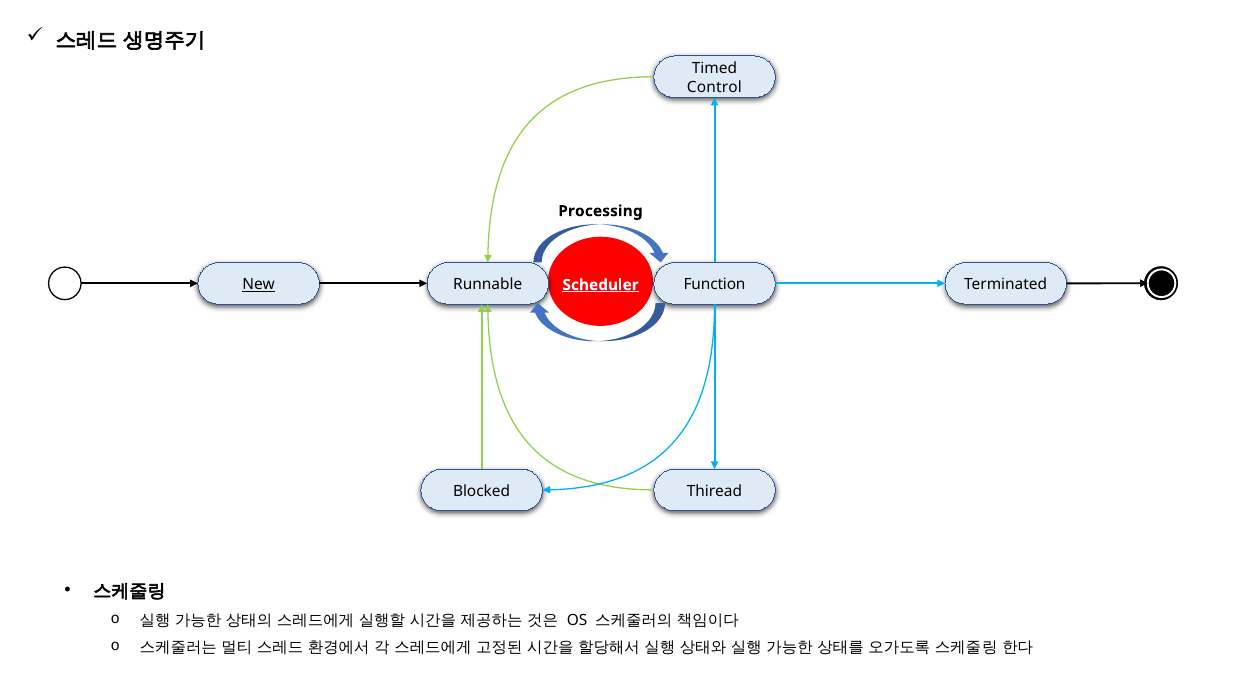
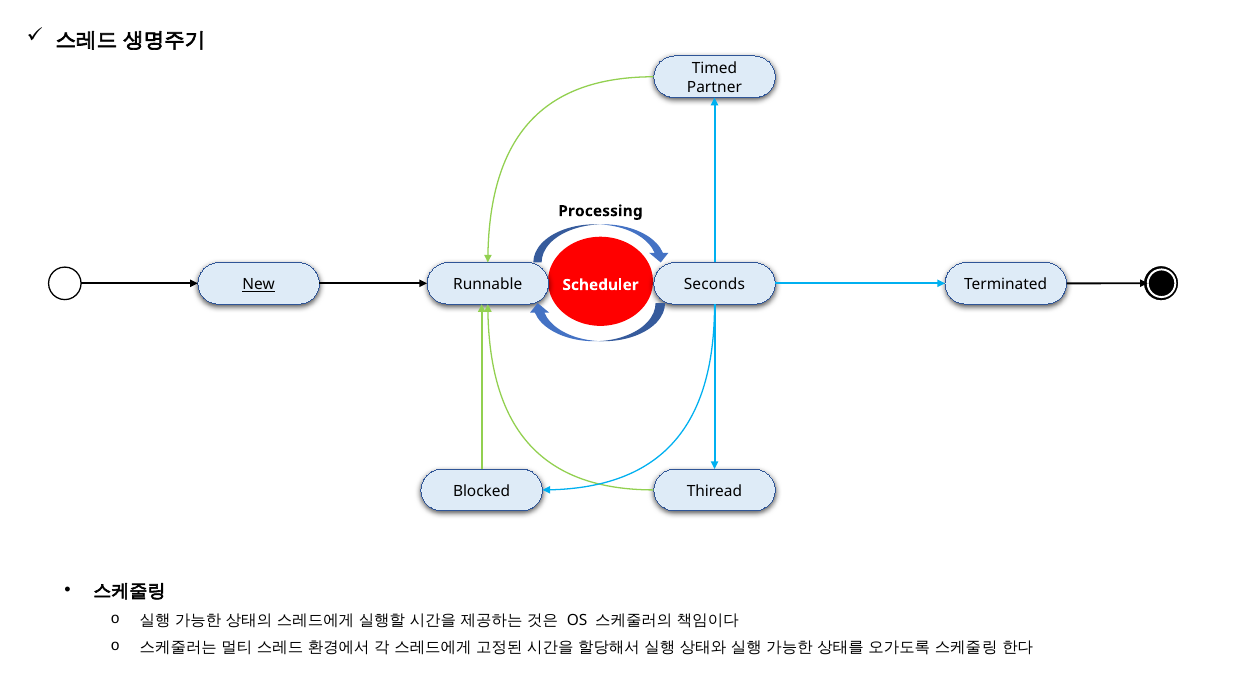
Control: Control -> Partner
Function: Function -> Seconds
Scheduler underline: present -> none
